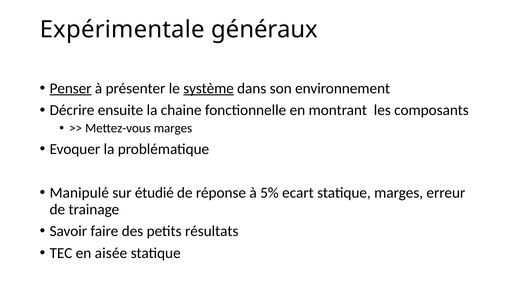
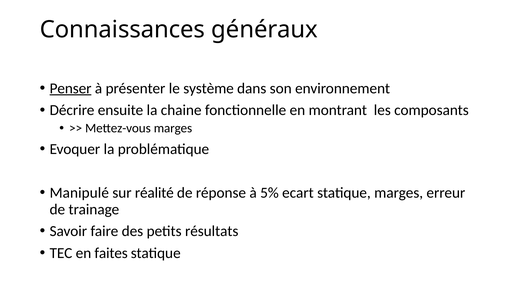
Expérimentale: Expérimentale -> Connaissances
système underline: present -> none
étudié: étudié -> réalité
aisée: aisée -> faites
